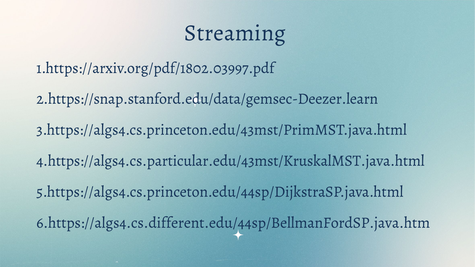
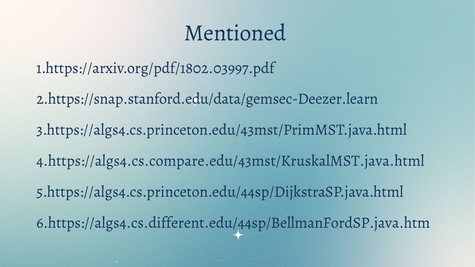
Streaming: Streaming -> Mentioned
4.https://algs4.cs.particular.edu/43mst/KruskalMST.java.html: 4.https://algs4.cs.particular.edu/43mst/KruskalMST.java.html -> 4.https://algs4.cs.compare.edu/43mst/KruskalMST.java.html
